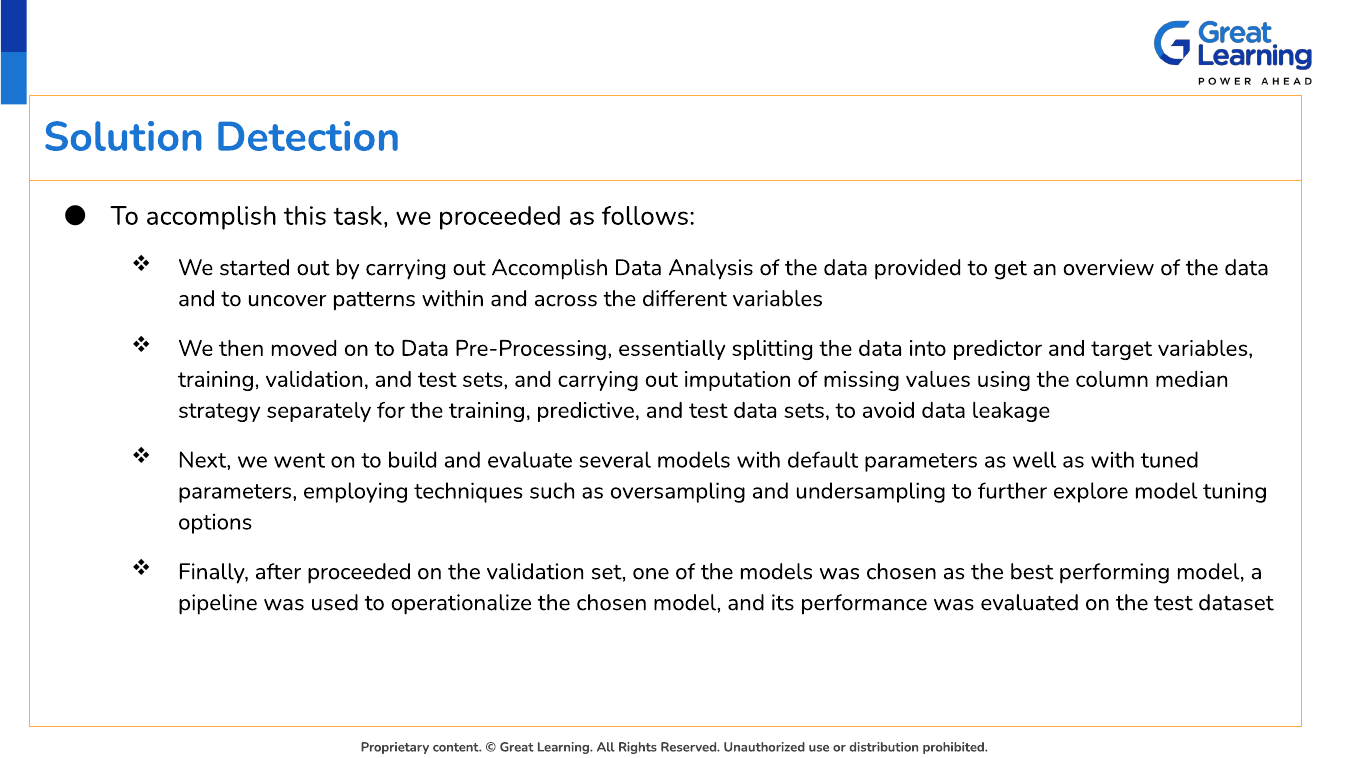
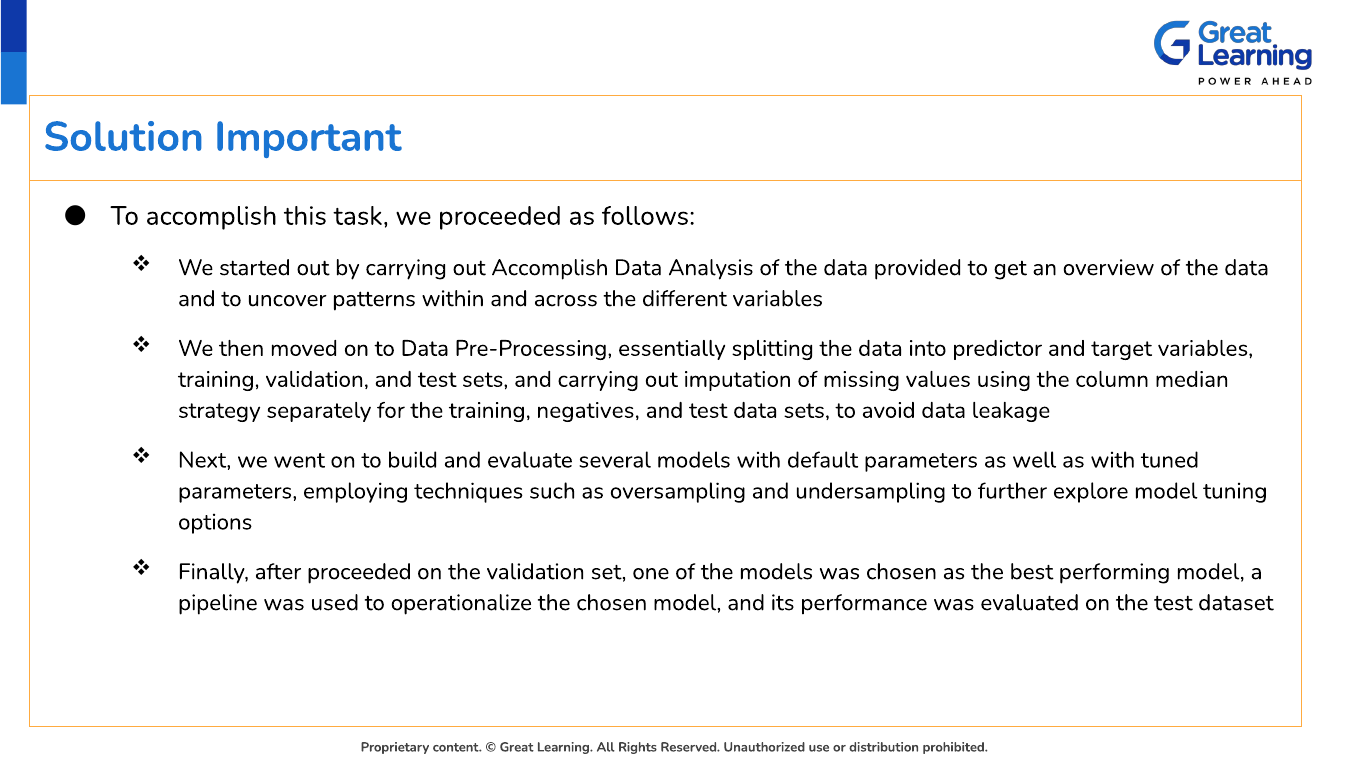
Detection: Detection -> Important
predictive: predictive -> negatives
